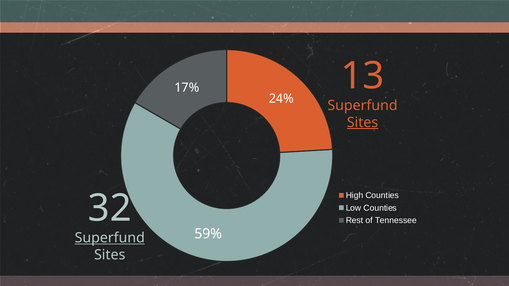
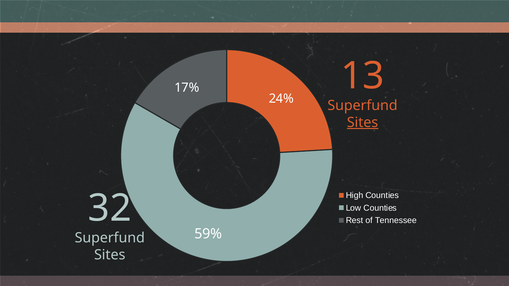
Superfund at (110, 238) underline: present -> none
